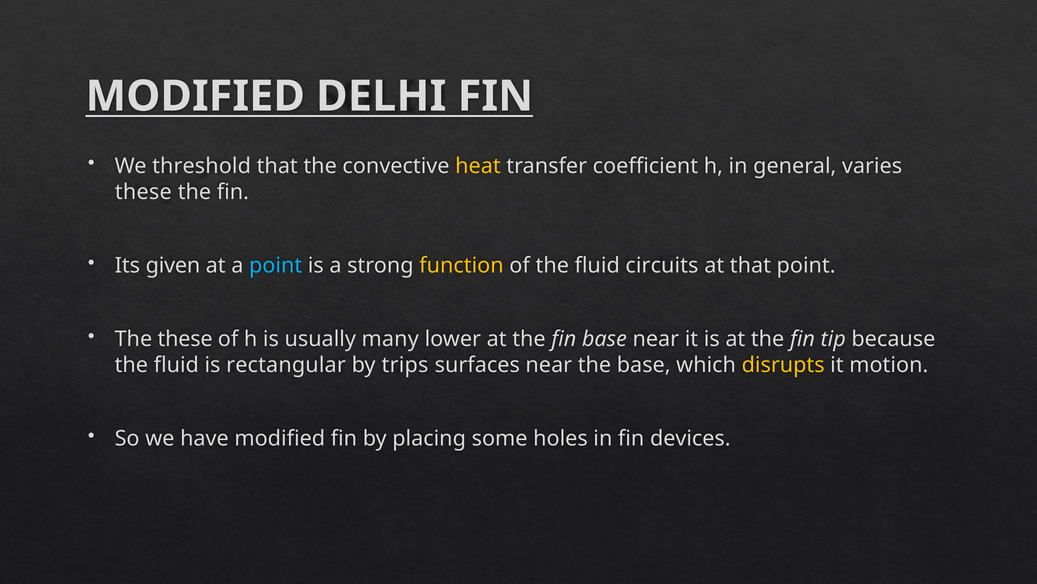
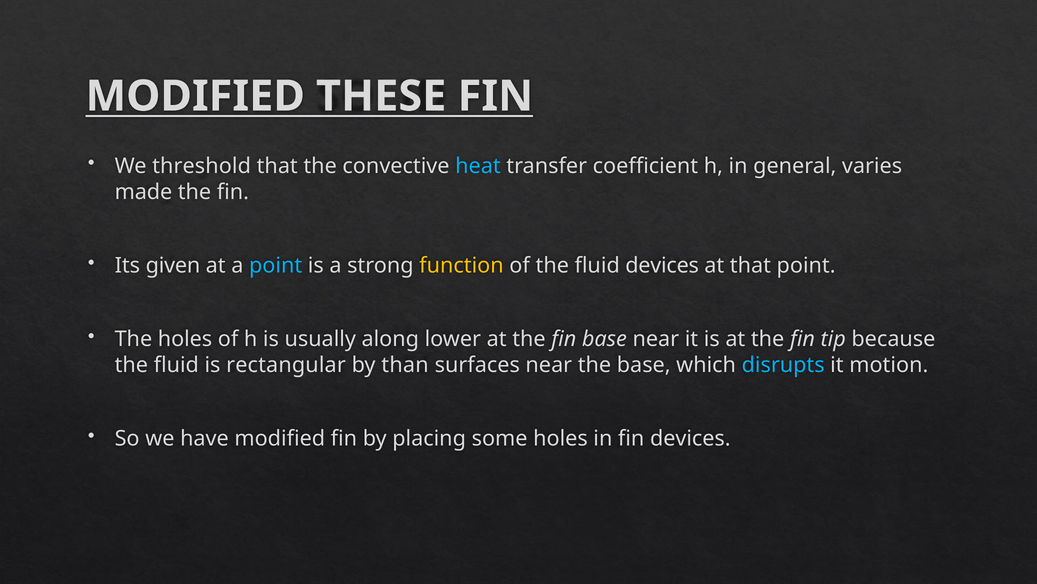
DELHI: DELHI -> THESE
heat colour: yellow -> light blue
these at (143, 192): these -> made
fluid circuits: circuits -> devices
The these: these -> holes
many: many -> along
trips: trips -> than
disrupts colour: yellow -> light blue
